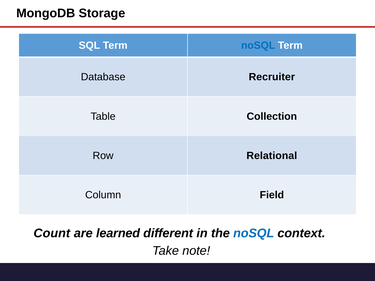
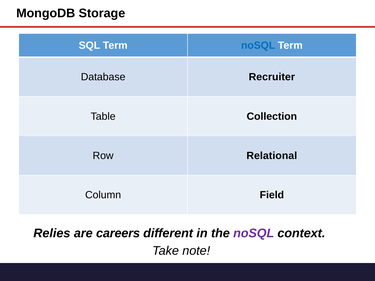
Count: Count -> Relies
learned: learned -> careers
noSQL at (254, 233) colour: blue -> purple
